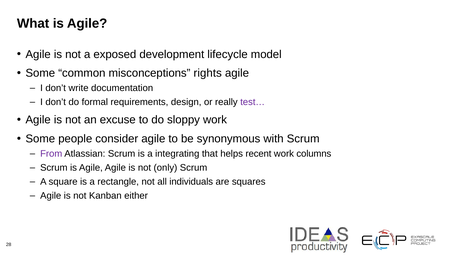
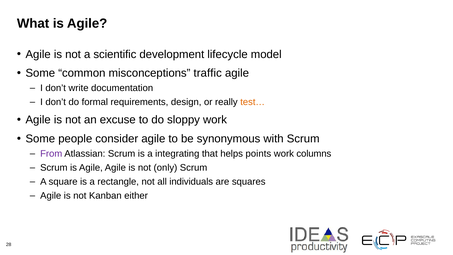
exposed: exposed -> scientific
rights: rights -> traffic
test… colour: purple -> orange
recent: recent -> points
